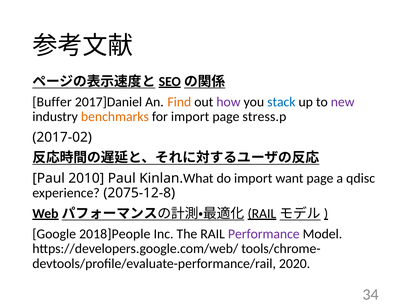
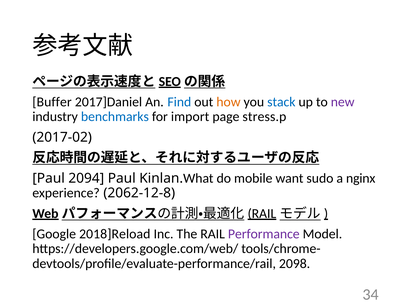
Find colour: orange -> blue
how colour: purple -> orange
benchmarks colour: orange -> blue
2010: 2010 -> 2094
do import: import -> mobile
want page: page -> sudo
qdisc: qdisc -> nginx
2075-12-8: 2075-12-8 -> 2062-12-8
2018]People: 2018]People -> 2018]Reload
2020: 2020 -> 2098
